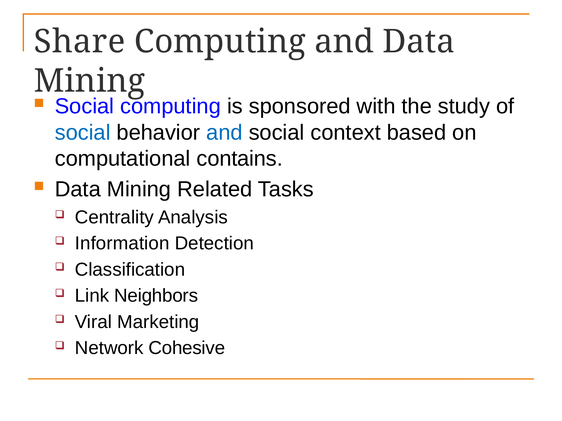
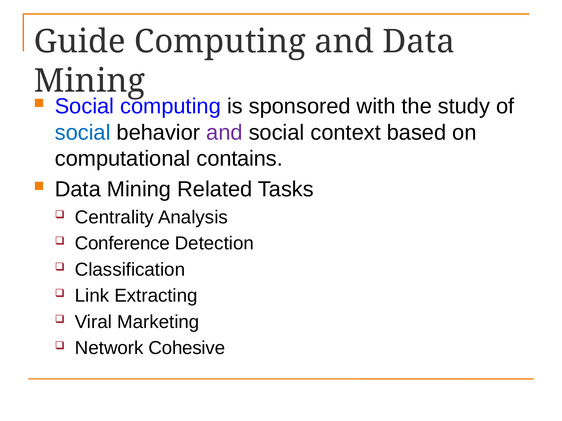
Share: Share -> Guide
and at (224, 133) colour: blue -> purple
Information: Information -> Conference
Neighbors: Neighbors -> Extracting
